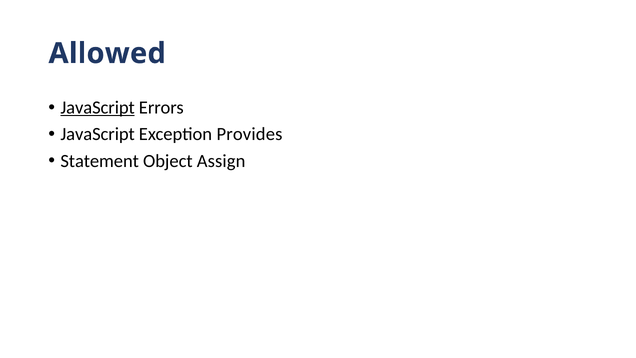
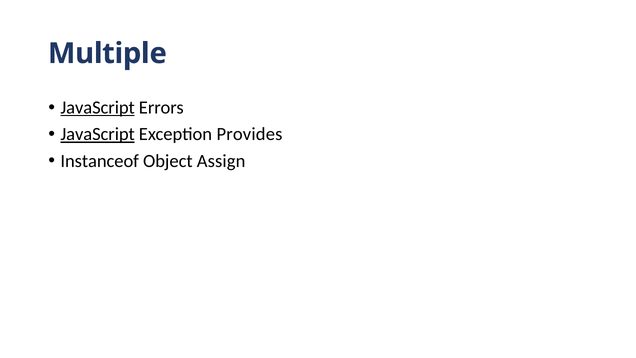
Allowed: Allowed -> Multiple
JavaScript at (98, 134) underline: none -> present
Statement: Statement -> Instanceof
